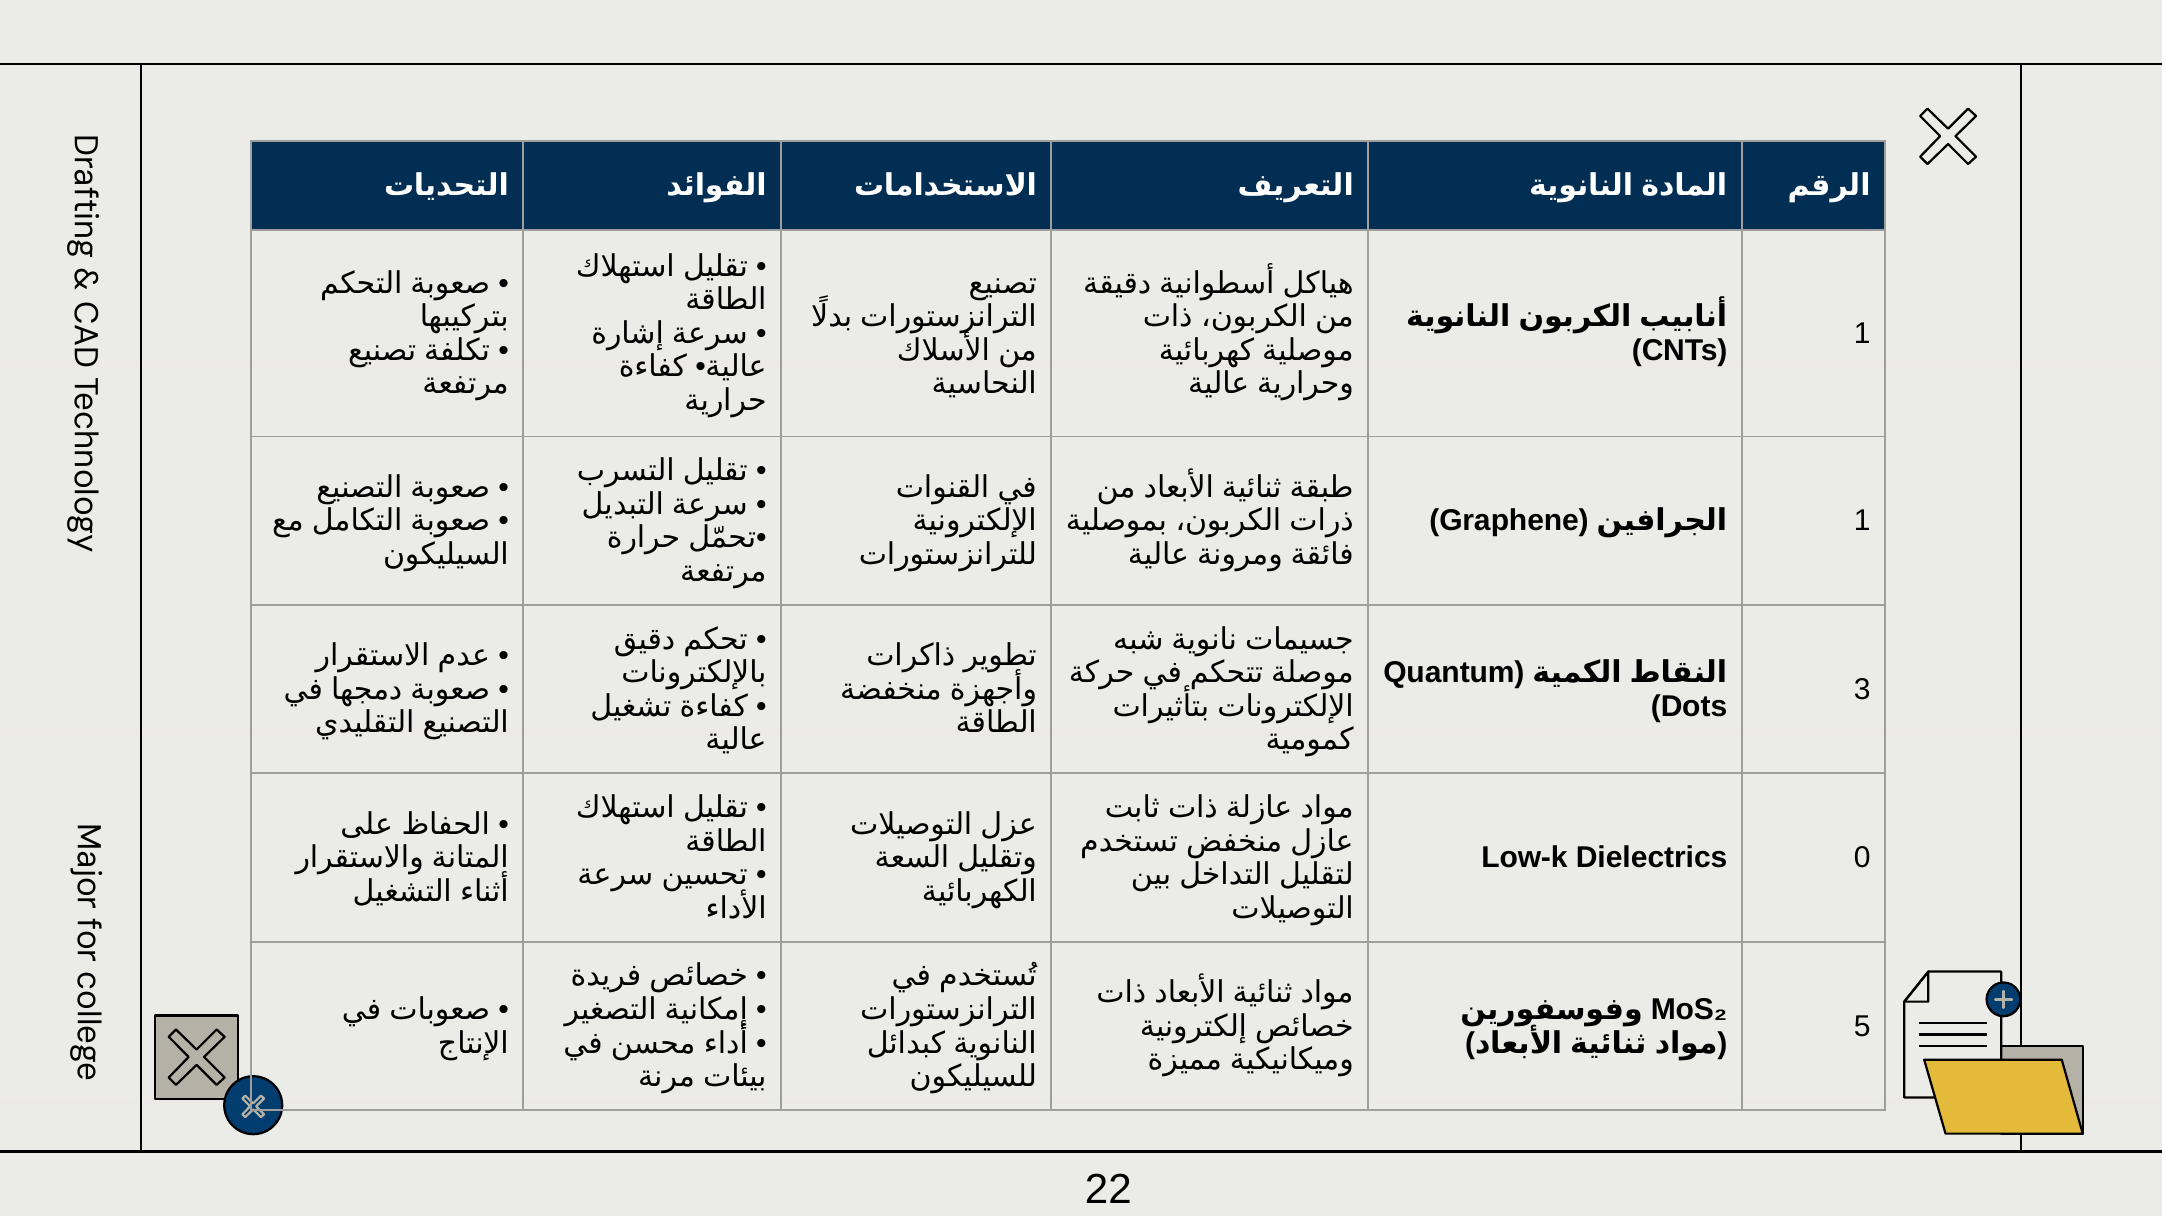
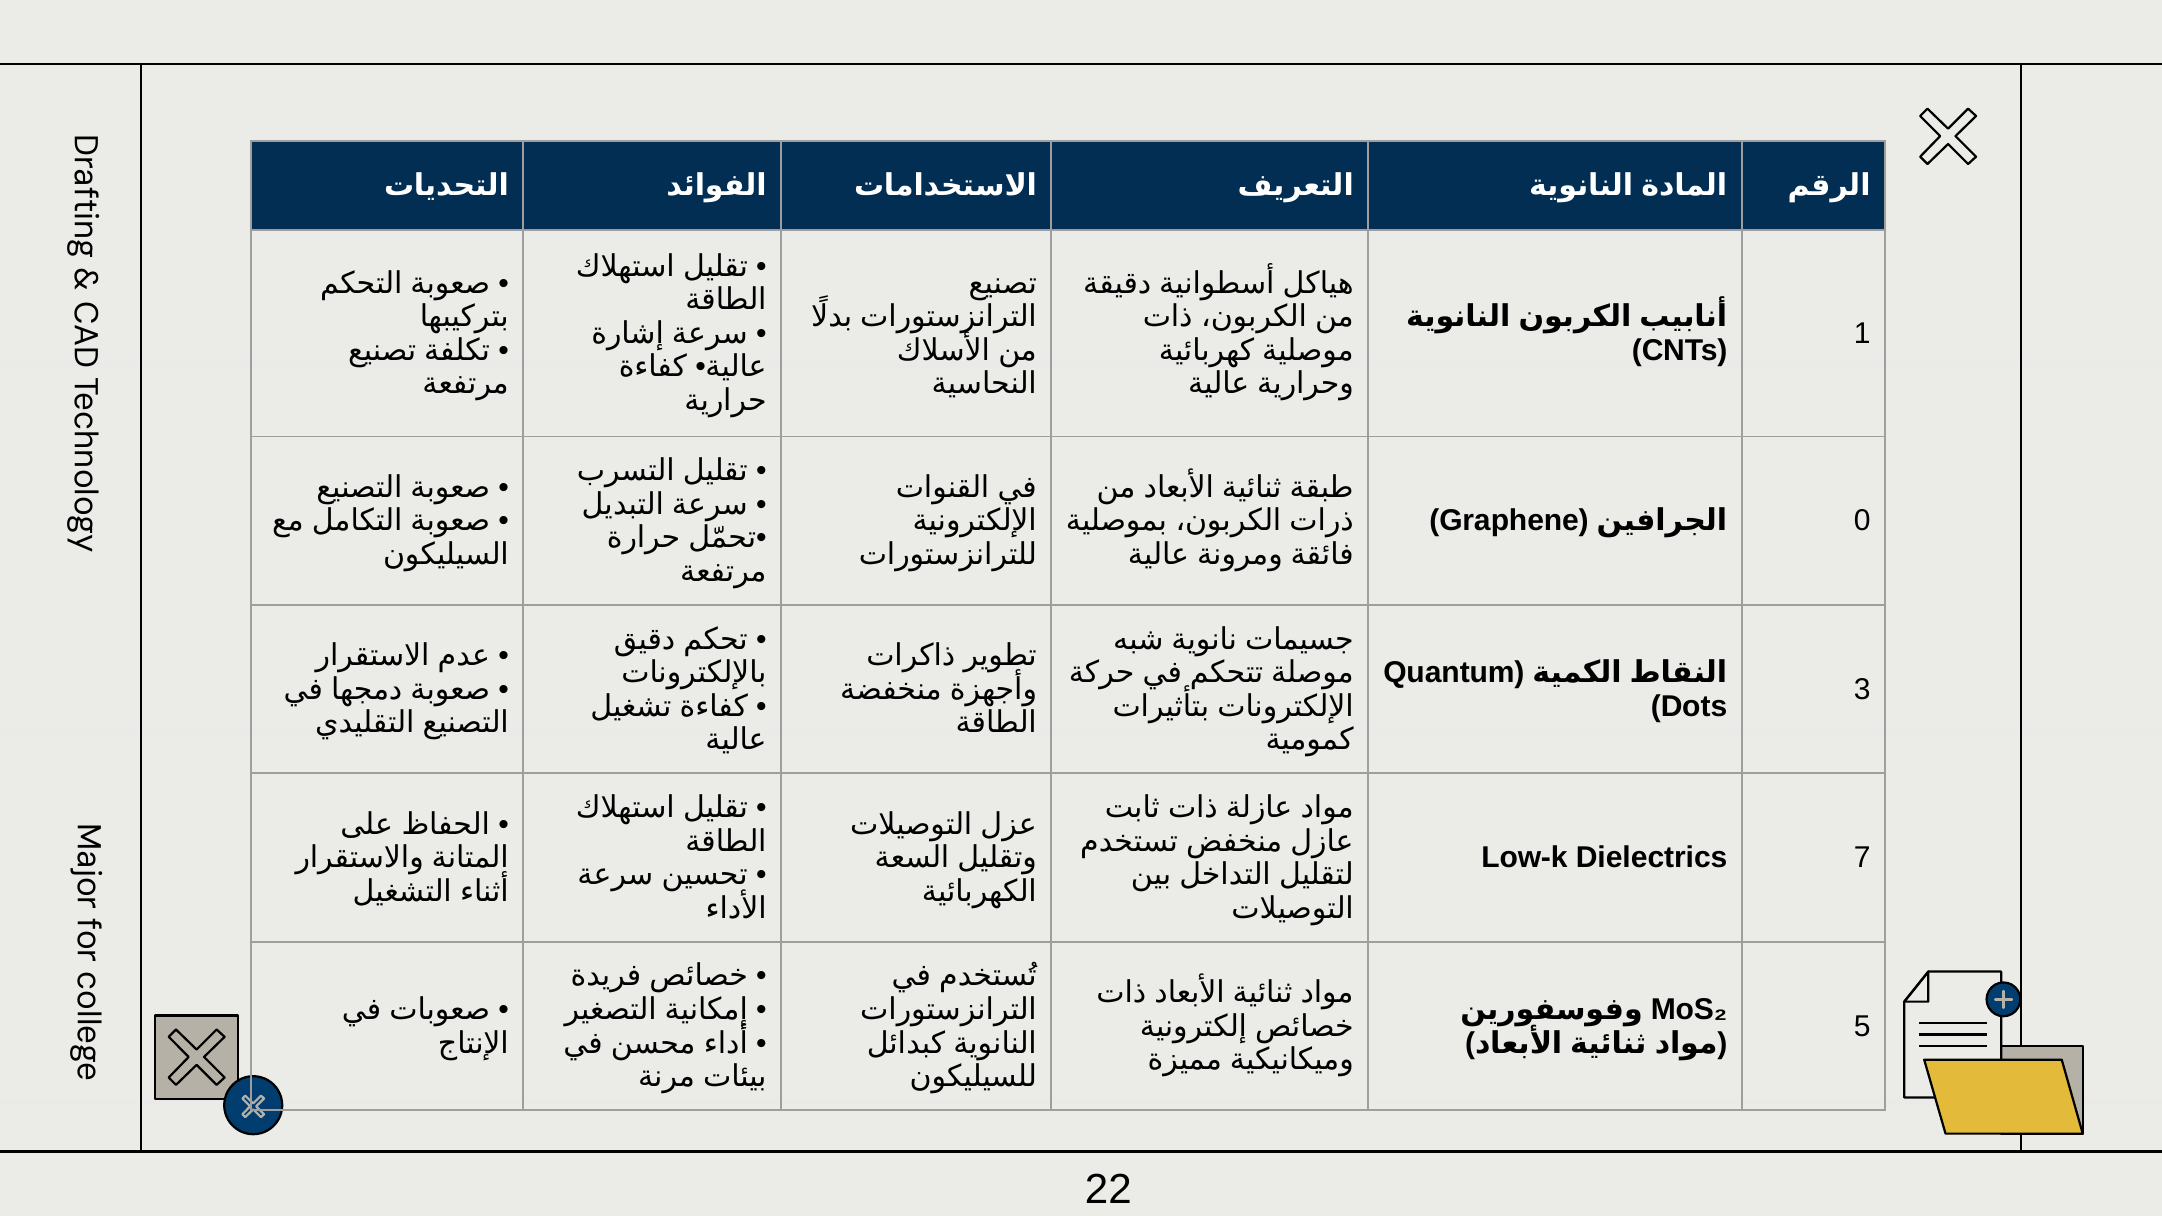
1 at (1862, 521): 1 -> 0
0: 0 -> 7
